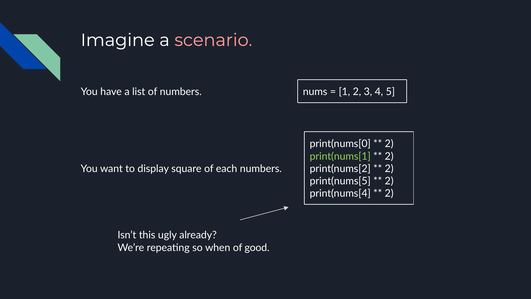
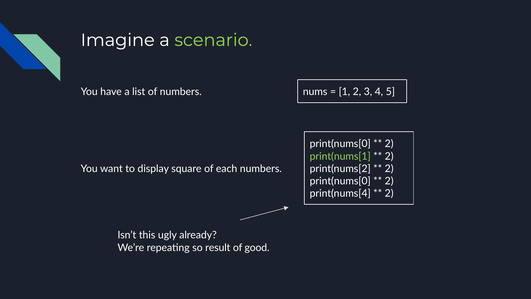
scenario colour: pink -> light green
print(nums[5 at (340, 181): print(nums[5 -> print(nums[0
when: when -> result
